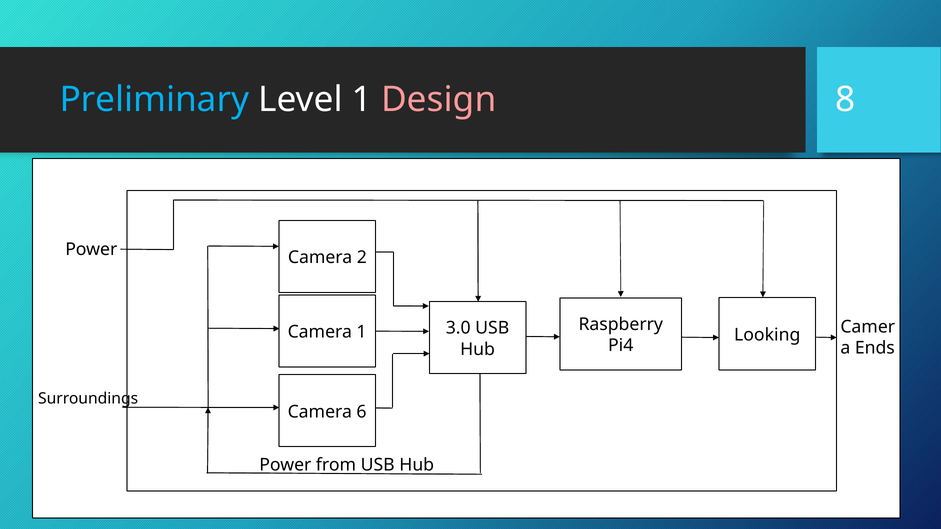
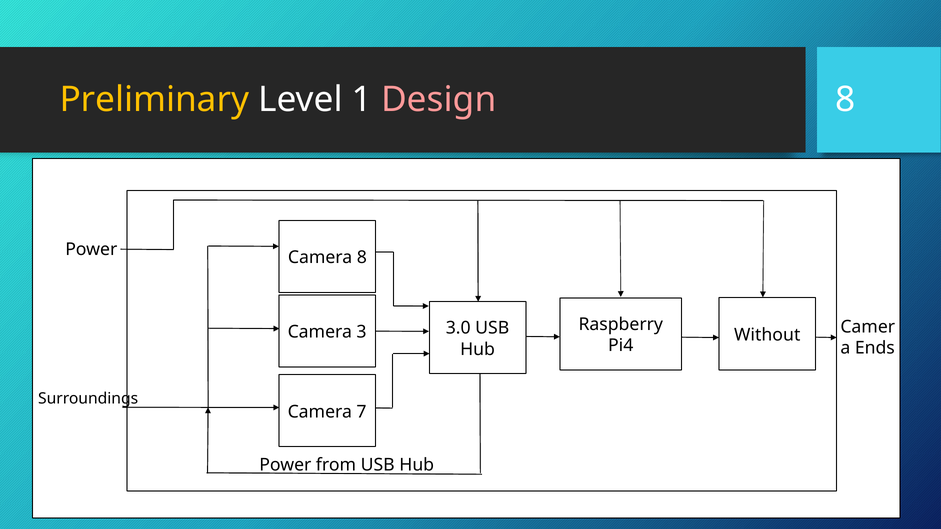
Preliminary colour: light blue -> yellow
Camera 2: 2 -> 8
Camera 1: 1 -> 3
Looking: Looking -> Without
6: 6 -> 7
